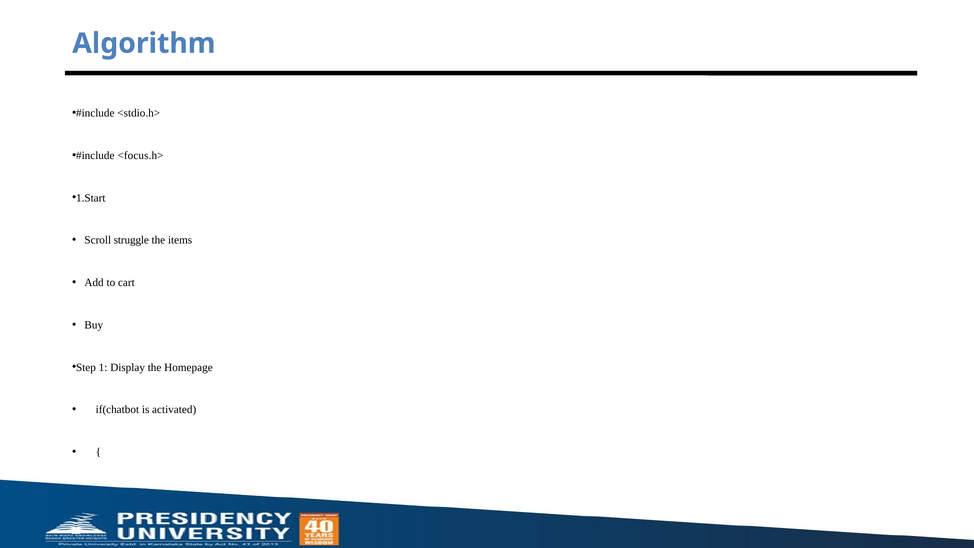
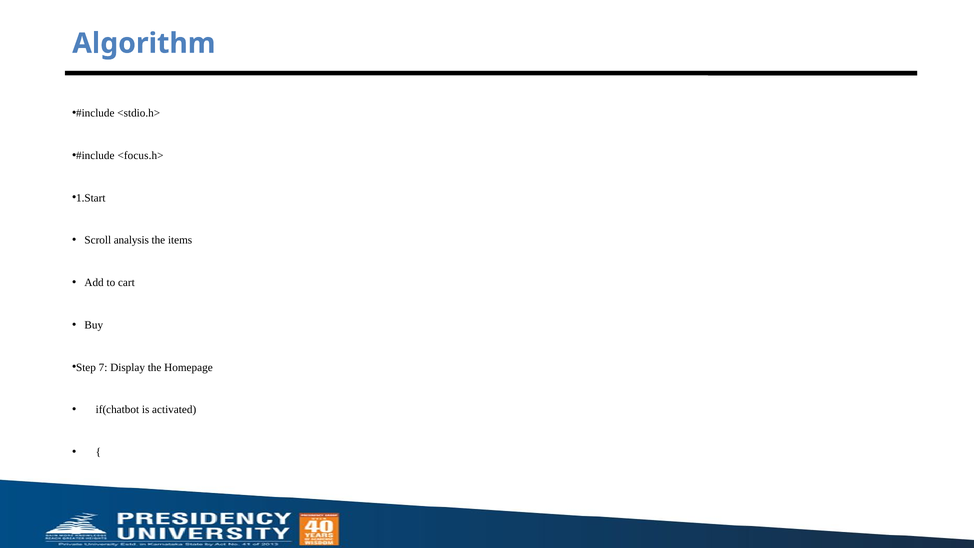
struggle: struggle -> analysis
1: 1 -> 7
